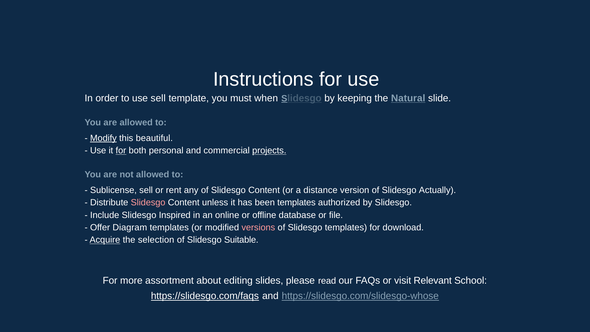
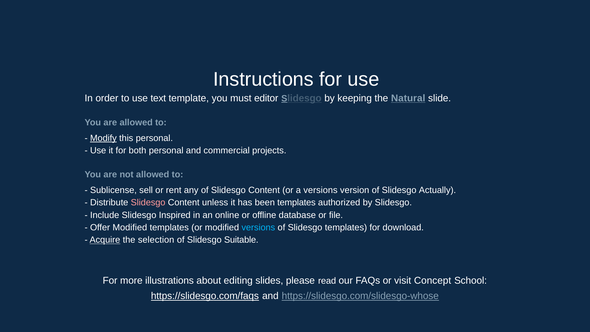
use sell: sell -> text
when: when -> editor
this beautiful: beautiful -> personal
for at (121, 151) underline: present -> none
projects underline: present -> none
a distance: distance -> versions
Offer Diagram: Diagram -> Modified
versions at (258, 227) colour: pink -> light blue
assortment: assortment -> illustrations
Relevant: Relevant -> Concept
